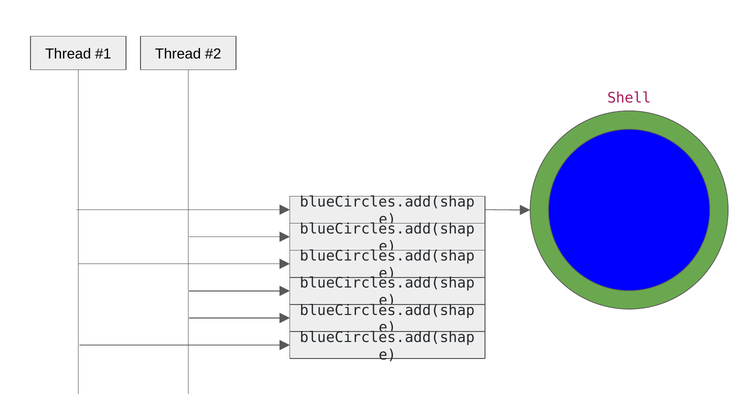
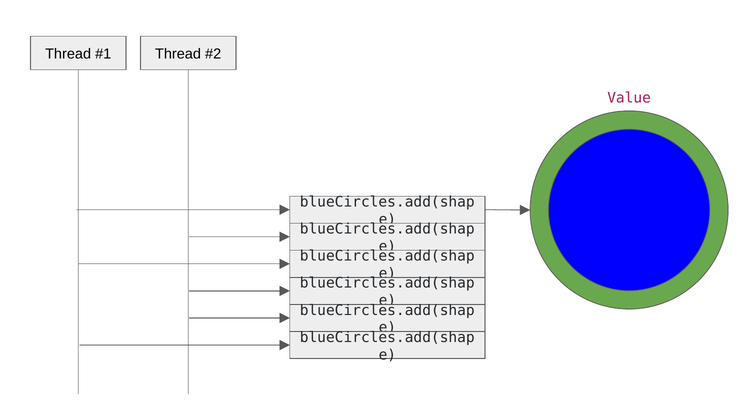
Shell: Shell -> Value
